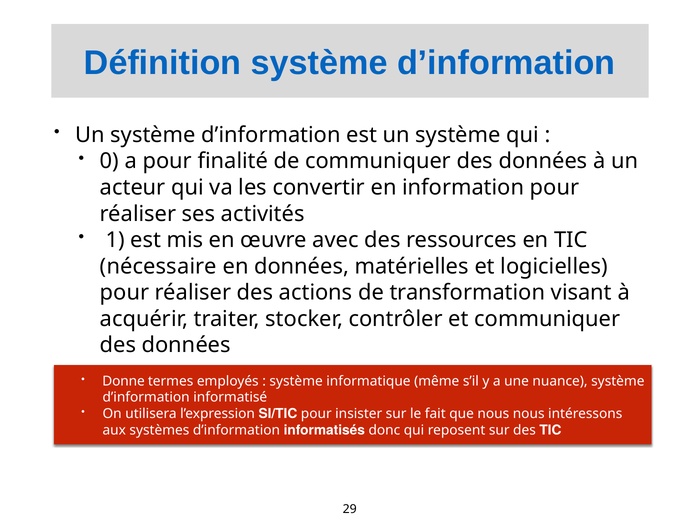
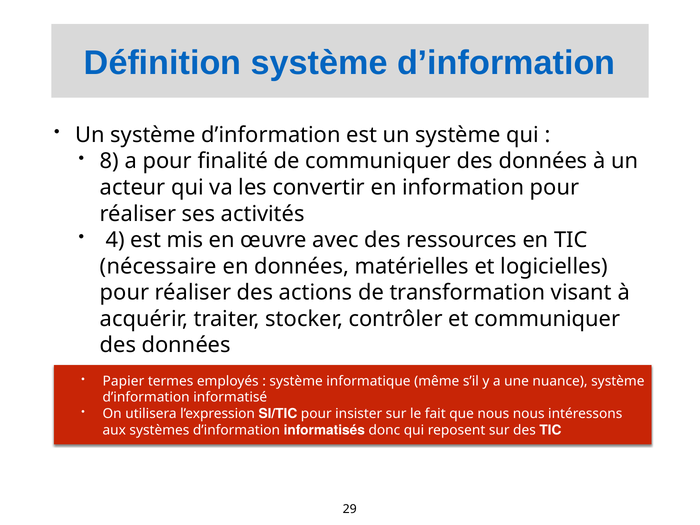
0: 0 -> 8
1: 1 -> 4
Donne: Donne -> Papier
